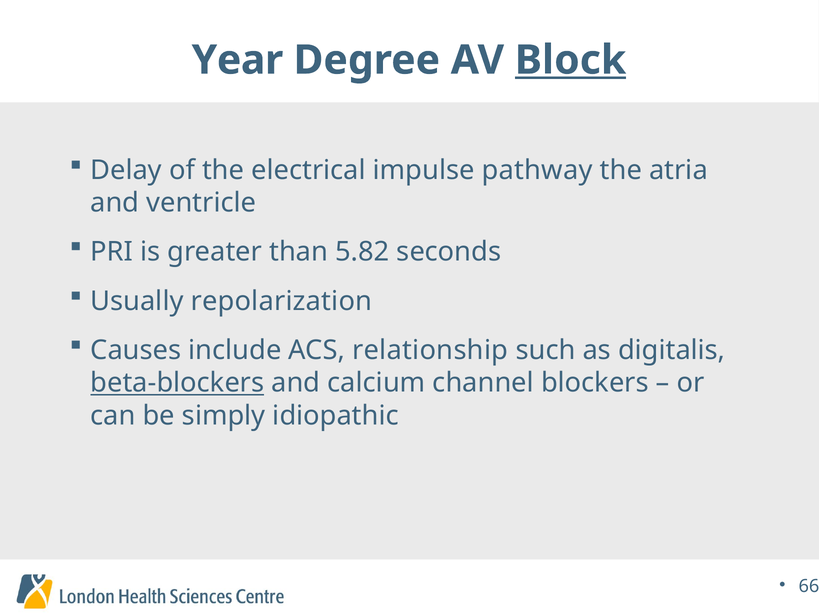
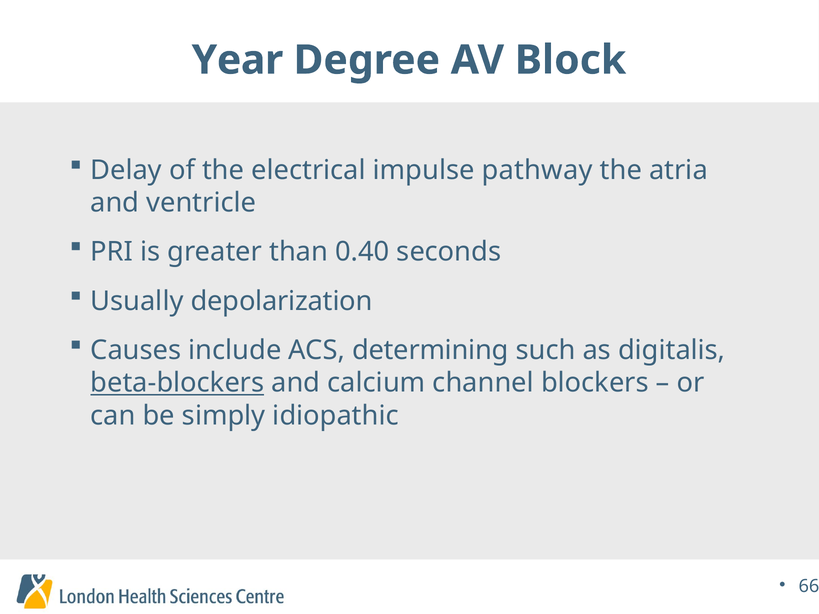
Block underline: present -> none
5.82: 5.82 -> 0.40
repolarization: repolarization -> depolarization
relationship: relationship -> determining
